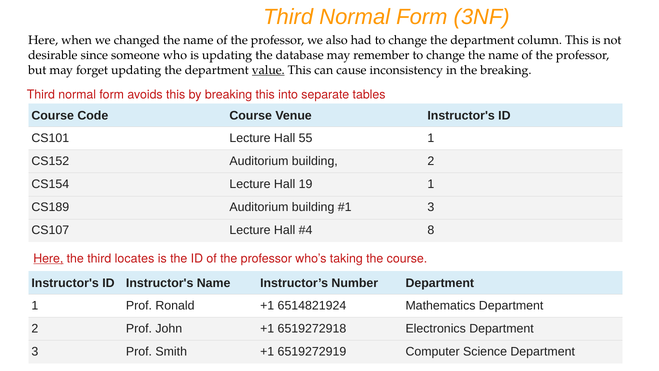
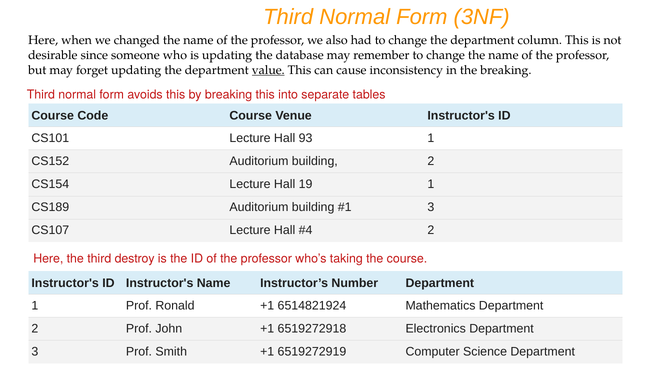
55: 55 -> 93
8 at (431, 230): 8 -> 2
Here at (48, 258) underline: present -> none
locates: locates -> destroy
